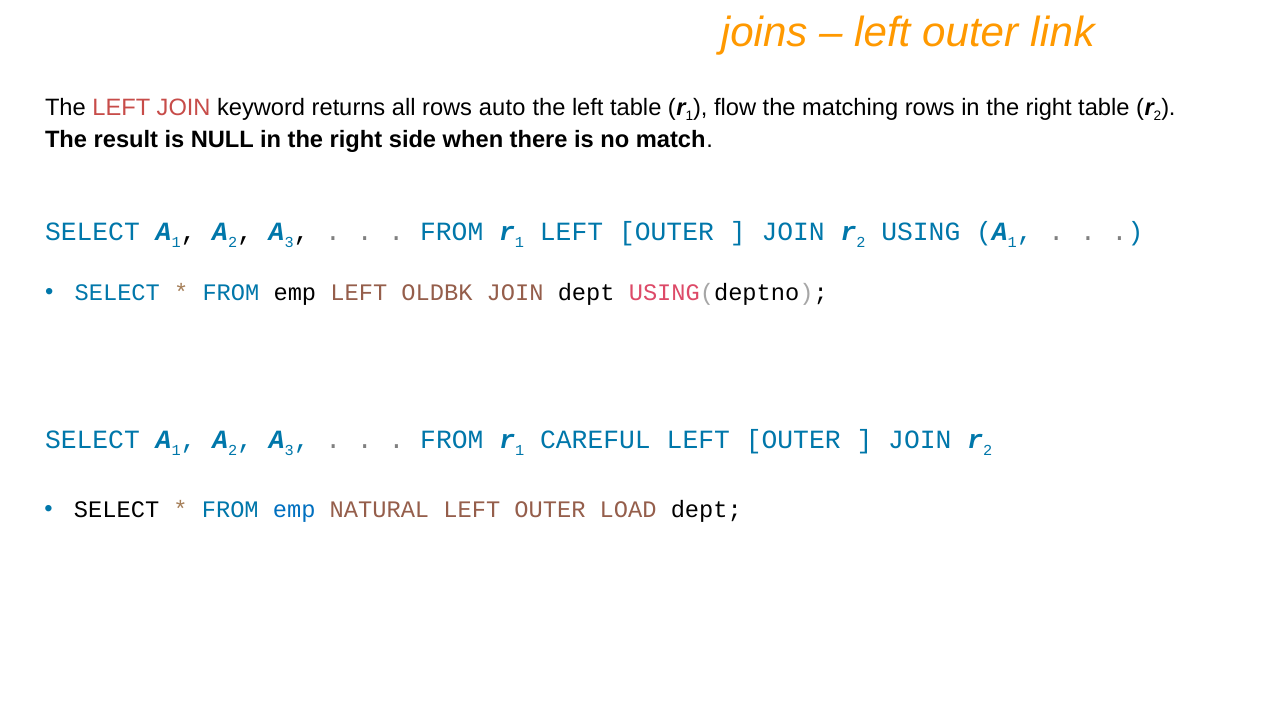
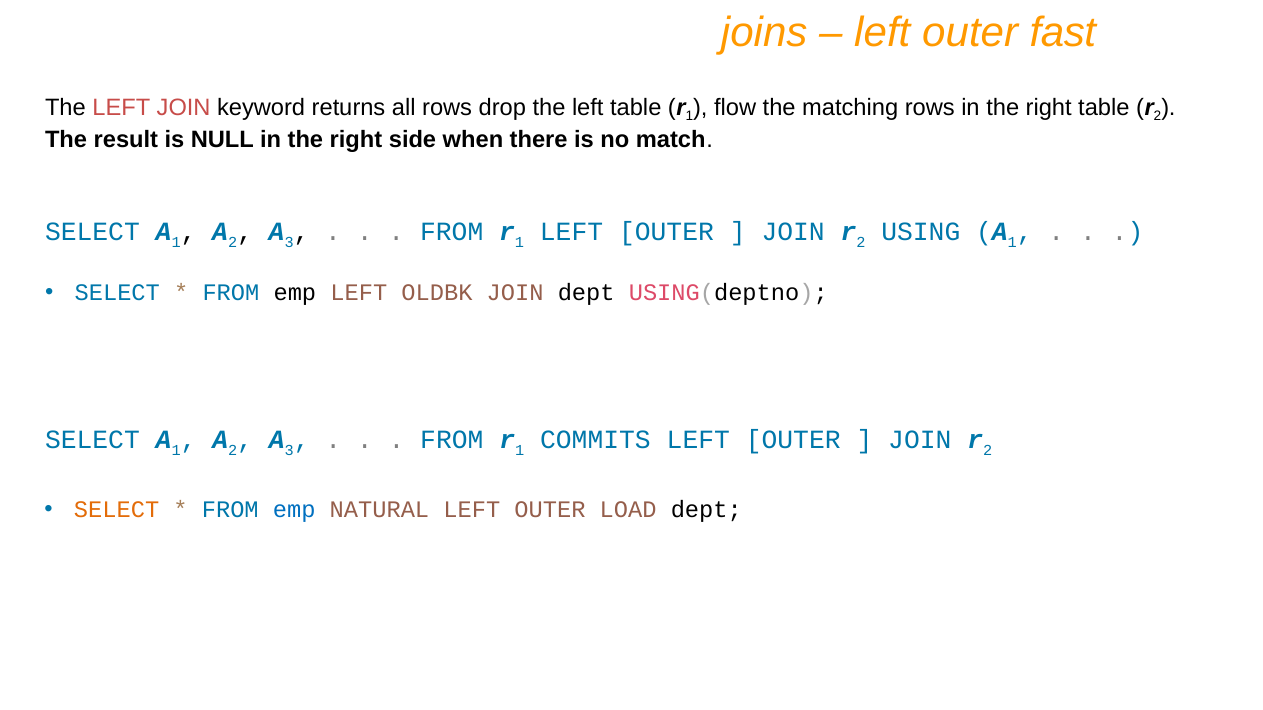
link: link -> fast
auto: auto -> drop
CAREFUL: CAREFUL -> COMMITS
SELECT at (117, 510) colour: black -> orange
